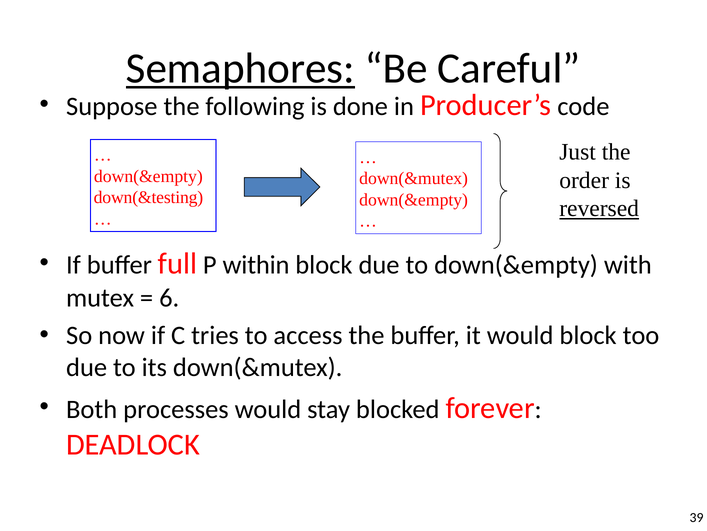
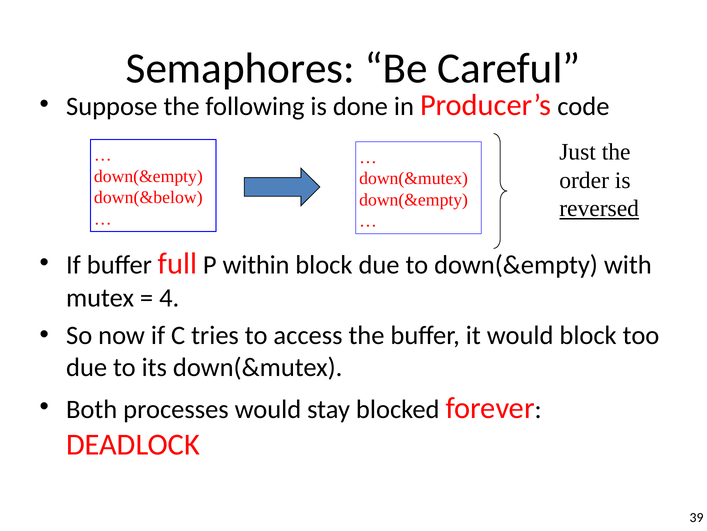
Semaphores underline: present -> none
down(&testing: down(&testing -> down(&below
6: 6 -> 4
